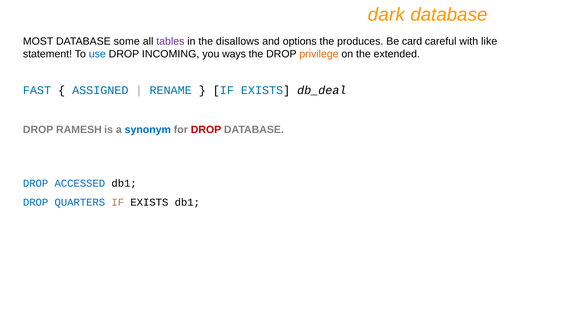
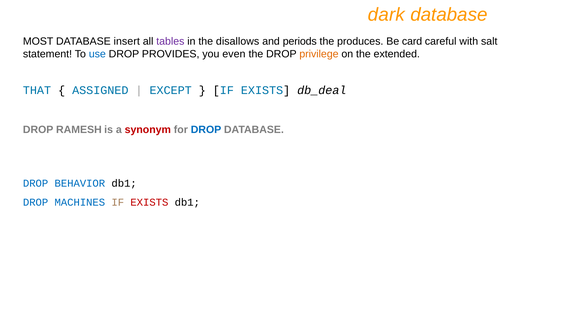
some: some -> insert
options: options -> periods
like: like -> salt
INCOMING: INCOMING -> PROVIDES
ways: ways -> even
FAST: FAST -> THAT
RENAME: RENAME -> EXCEPT
synonym colour: blue -> red
DROP at (206, 130) colour: red -> blue
ACCESSED: ACCESSED -> BEHAVIOR
QUARTERS: QUARTERS -> MACHINES
EXISTS at (149, 202) colour: black -> red
